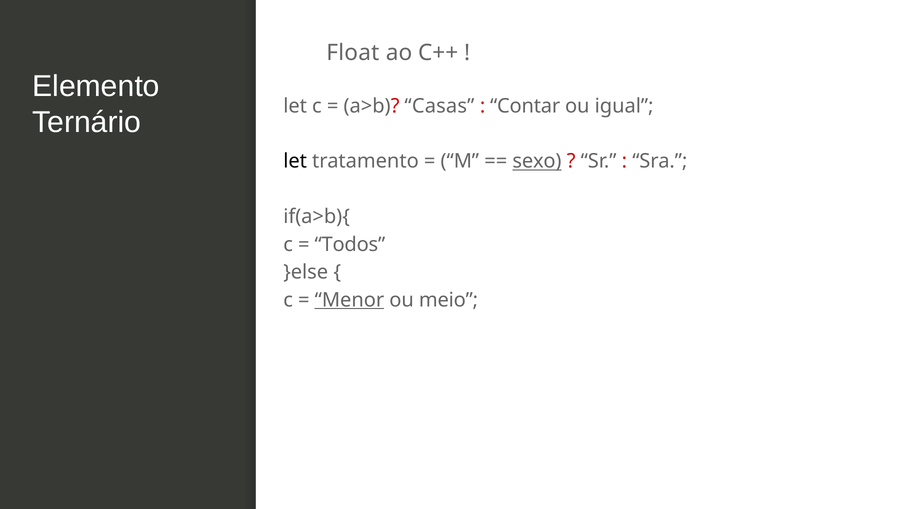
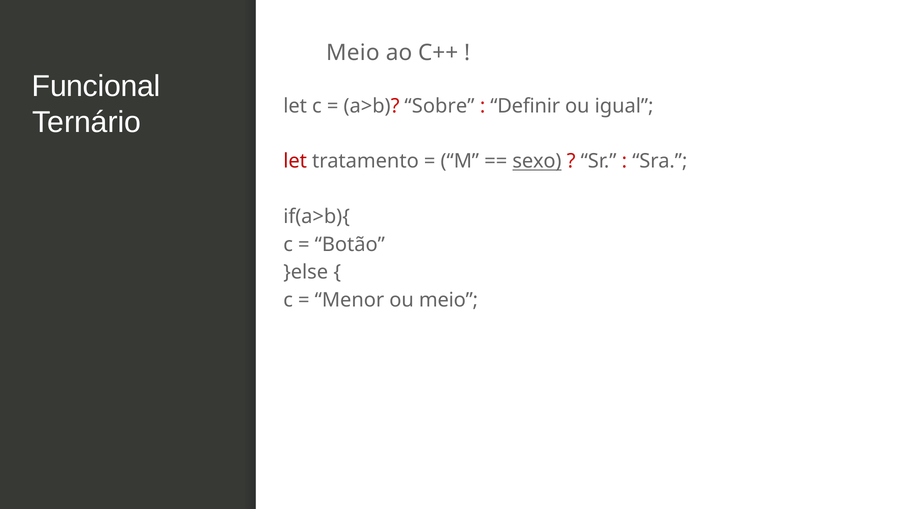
Float at (353, 53): Float -> Meio
Elemento: Elemento -> Funcional
Casas: Casas -> Sobre
Contar: Contar -> Definir
let at (295, 161) colour: black -> red
Todos: Todos -> Botão
Menor underline: present -> none
